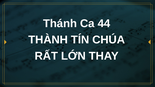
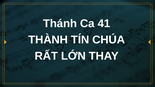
44: 44 -> 41
